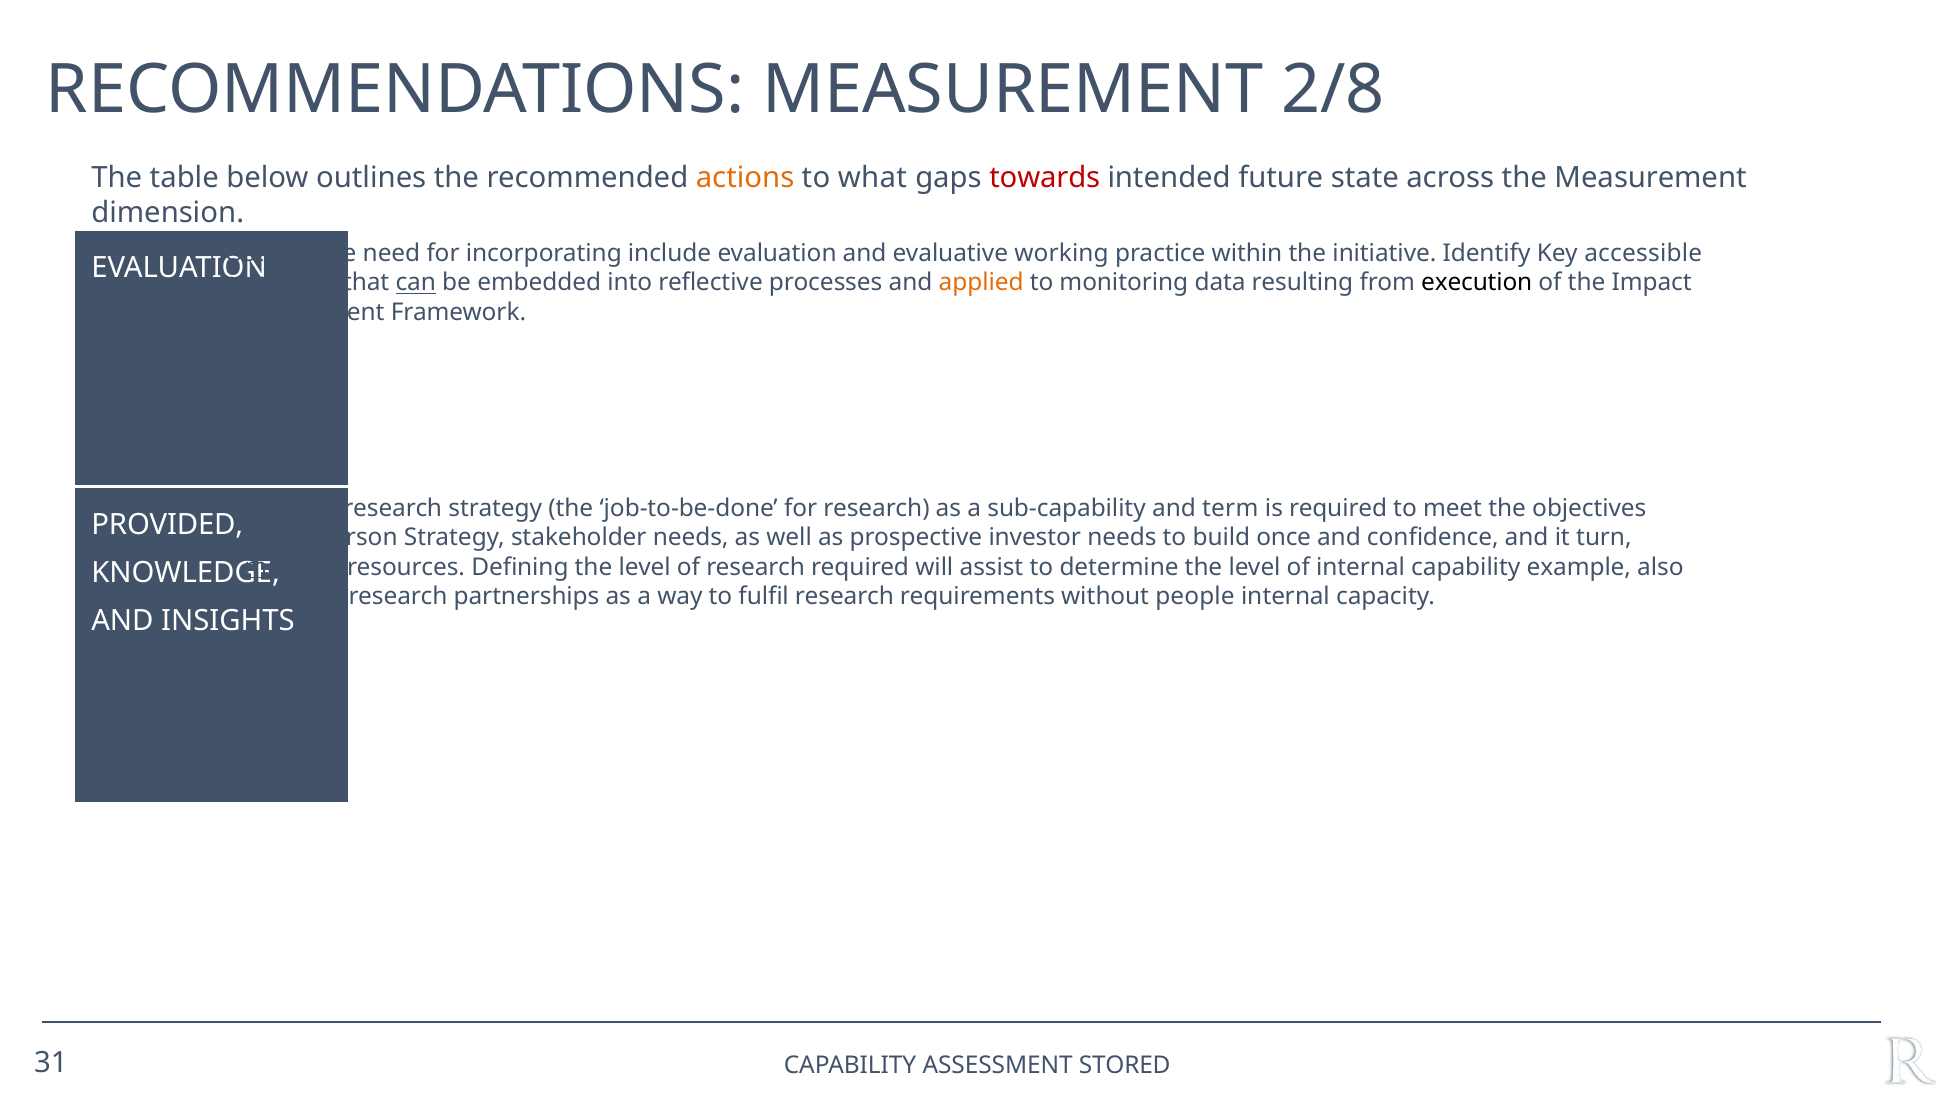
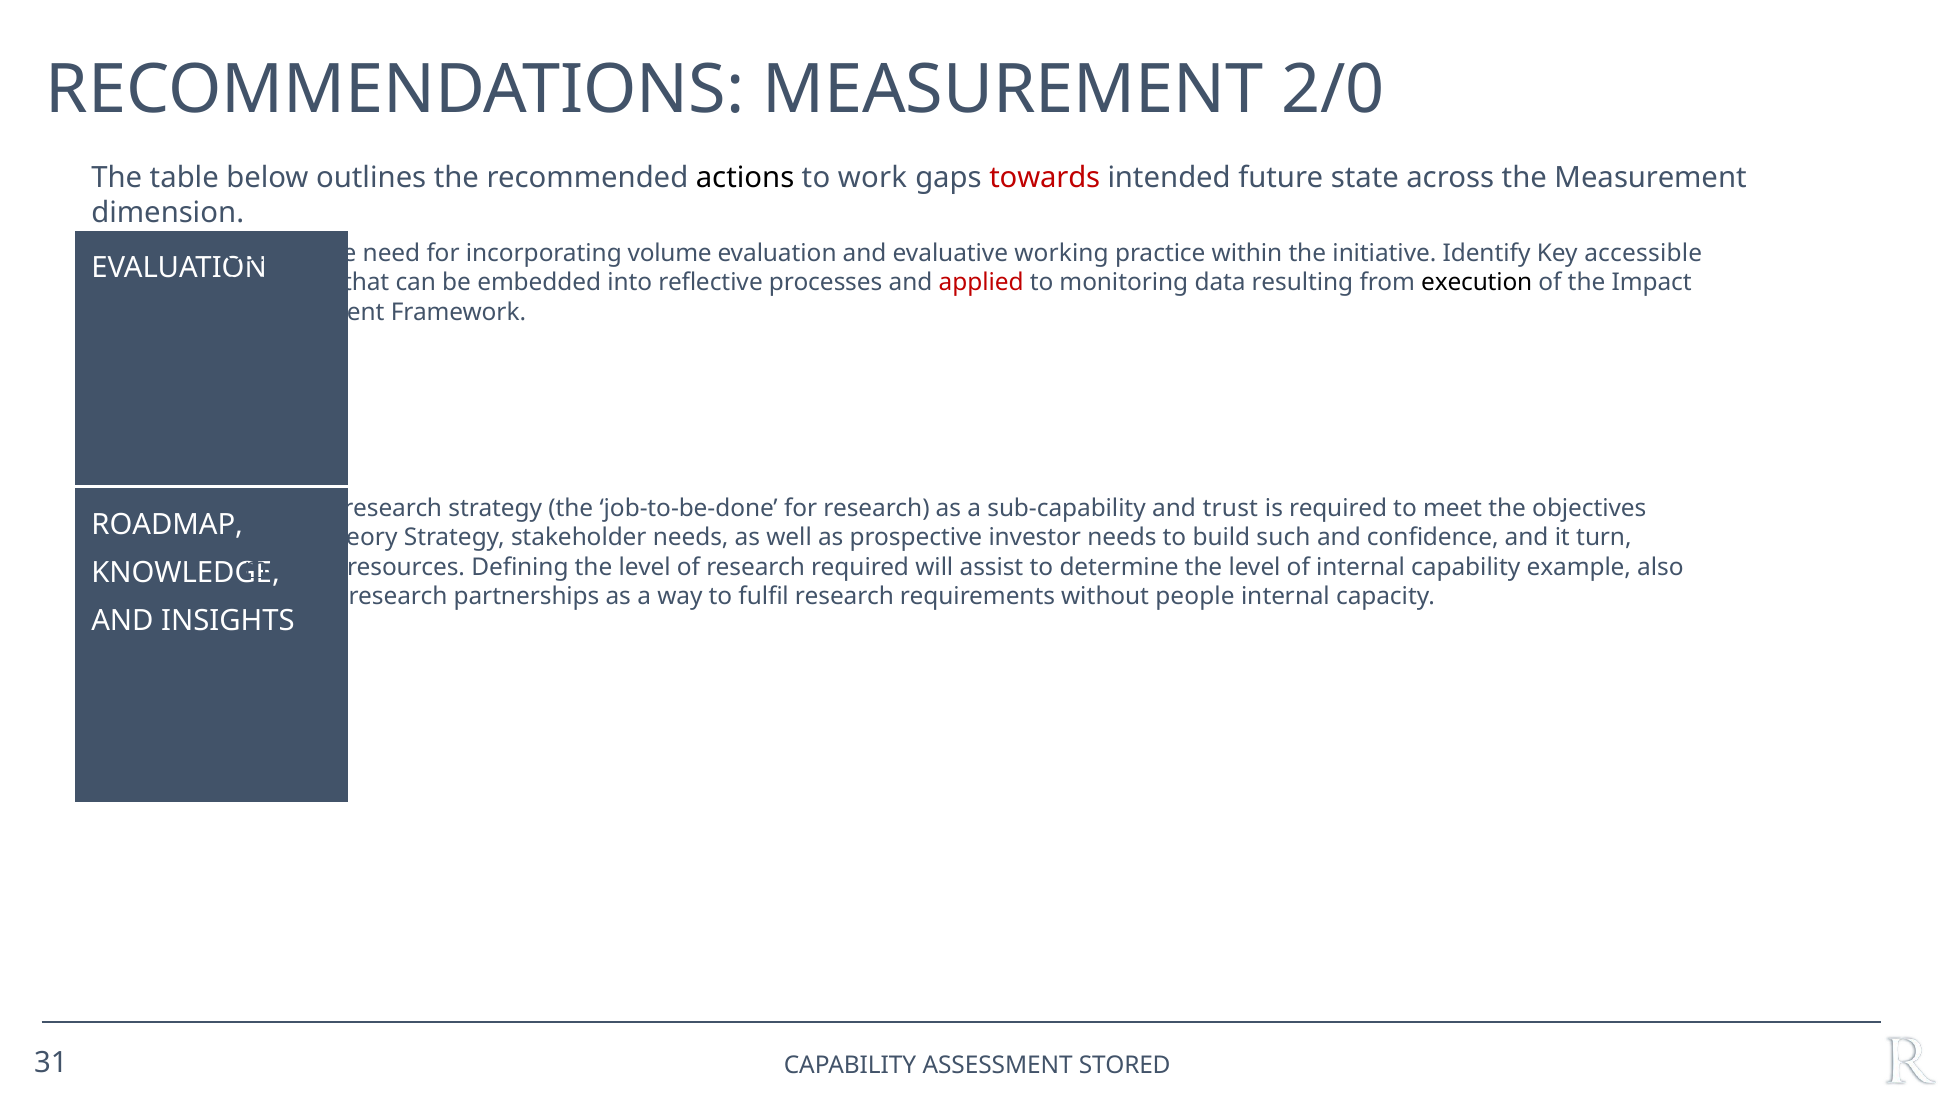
2/8: 2/8 -> 2/0
actions colour: orange -> black
what: what -> work
include: include -> volume
can underline: present -> none
applied colour: orange -> red
term: term -> trust
PROVIDED: PROVIDED -> ROADMAP
Person: Person -> Theory
once: once -> such
